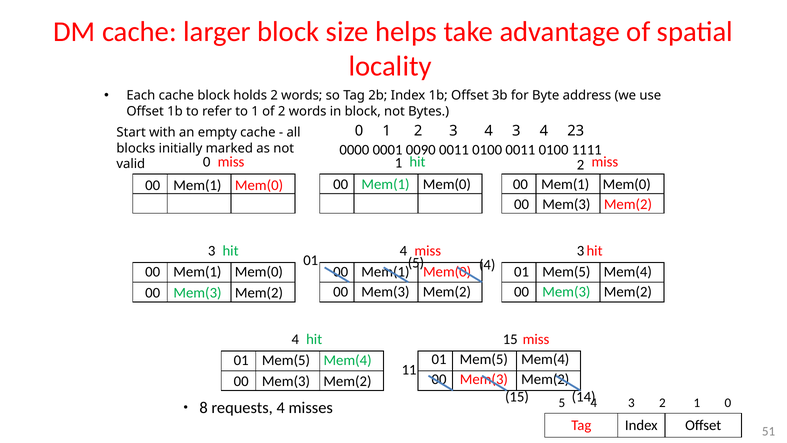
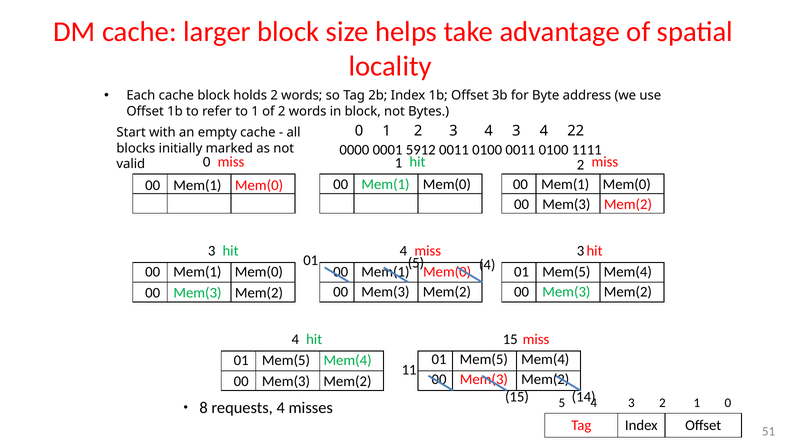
23: 23 -> 22
0090: 0090 -> 5912
